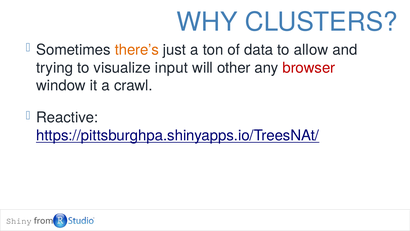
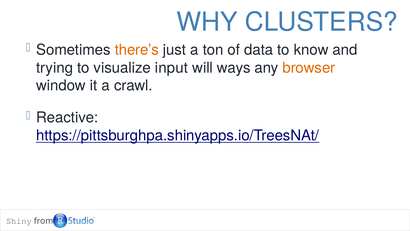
allow: allow -> know
other: other -> ways
browser colour: red -> orange
